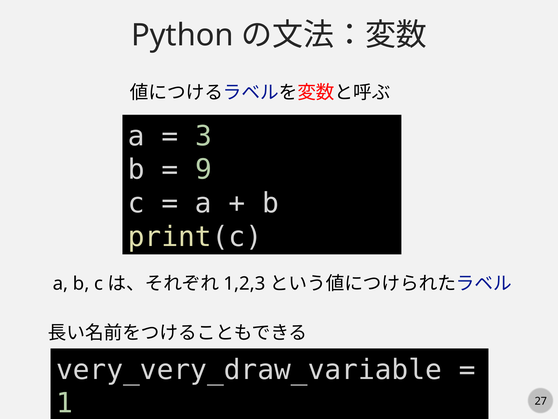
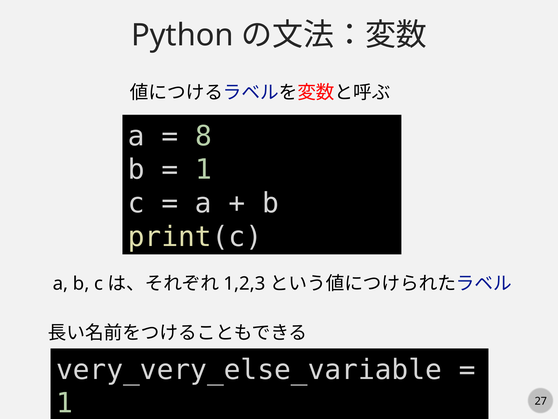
3: 3 -> 8
9 at (203, 170): 9 -> 1
very_very_draw_variable: very_very_draw_variable -> very_very_else_variable
